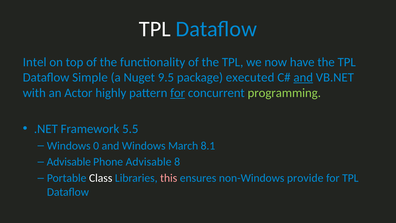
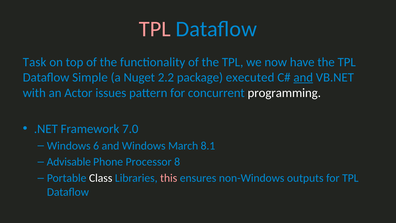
TPL at (155, 29) colour: white -> pink
Intel: Intel -> Task
9.5: 9.5 -> 2.2
highly: highly -> issues
for at (178, 93) underline: present -> none
programming colour: light green -> white
5.5: 5.5 -> 7.0
0: 0 -> 6
Phone Advisable: Advisable -> Processor
provide: provide -> outputs
